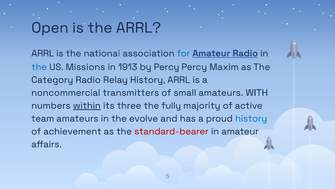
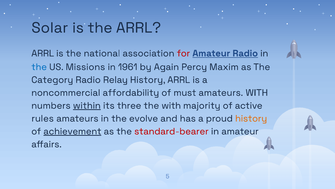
Open: Open -> Solar
for colour: blue -> red
1913: 1913 -> 1961
by Percy: Percy -> Again
transmitters: transmitters -> affordability
small: small -> must
the fully: fully -> with
team: team -> rules
history at (251, 118) colour: blue -> orange
achievement underline: none -> present
